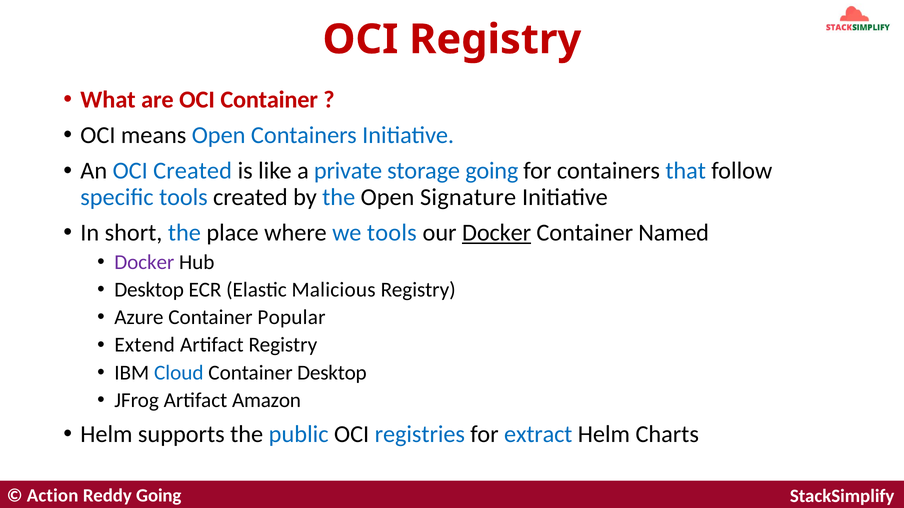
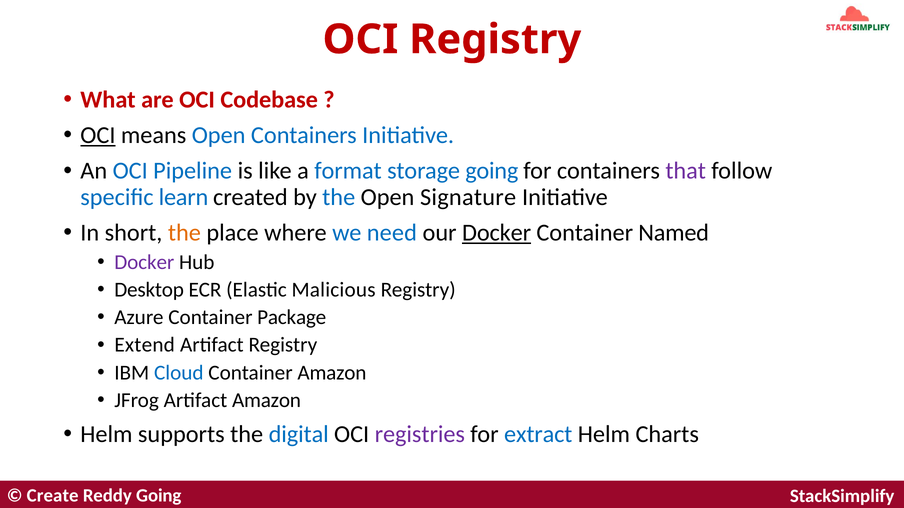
OCI Container: Container -> Codebase
OCI at (98, 135) underline: none -> present
OCI Created: Created -> Pipeline
private: private -> format
that colour: blue -> purple
specific tools: tools -> learn
the at (184, 233) colour: blue -> orange
we tools: tools -> need
Popular: Popular -> Package
Container Desktop: Desktop -> Amazon
public: public -> digital
registries colour: blue -> purple
Action: Action -> Create
